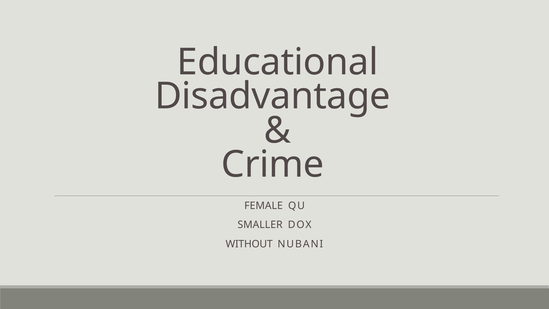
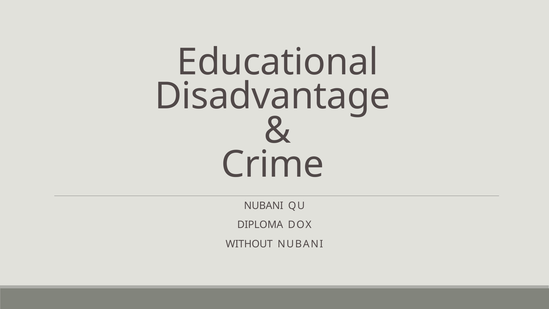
FEMALE at (264, 206): FEMALE -> NUBANI
SMALLER: SMALLER -> DIPLOMA
